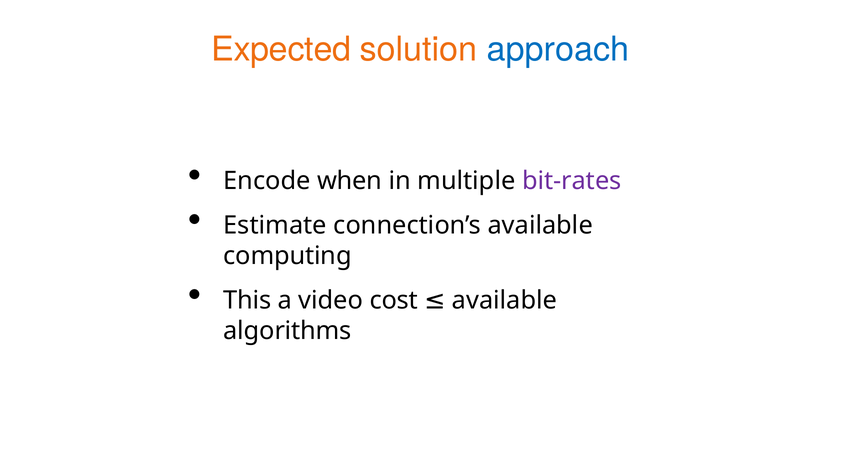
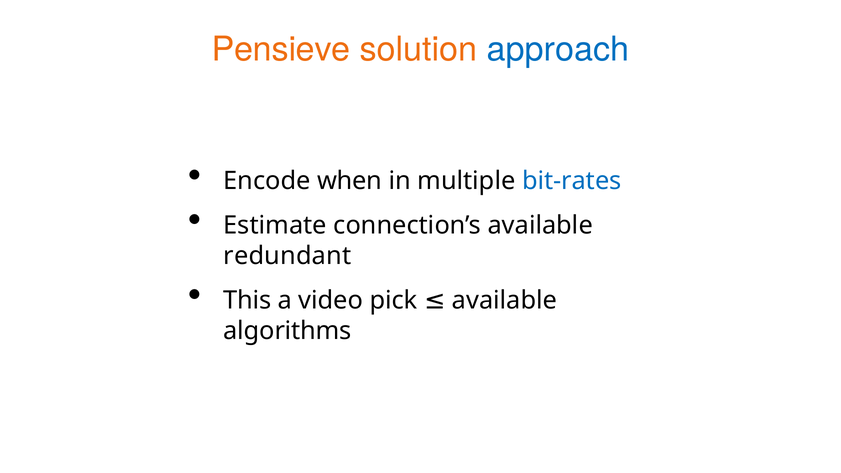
Expected: Expected -> Pensieve
bit-rates colour: purple -> blue
computing: computing -> redundant
cost: cost -> pick
